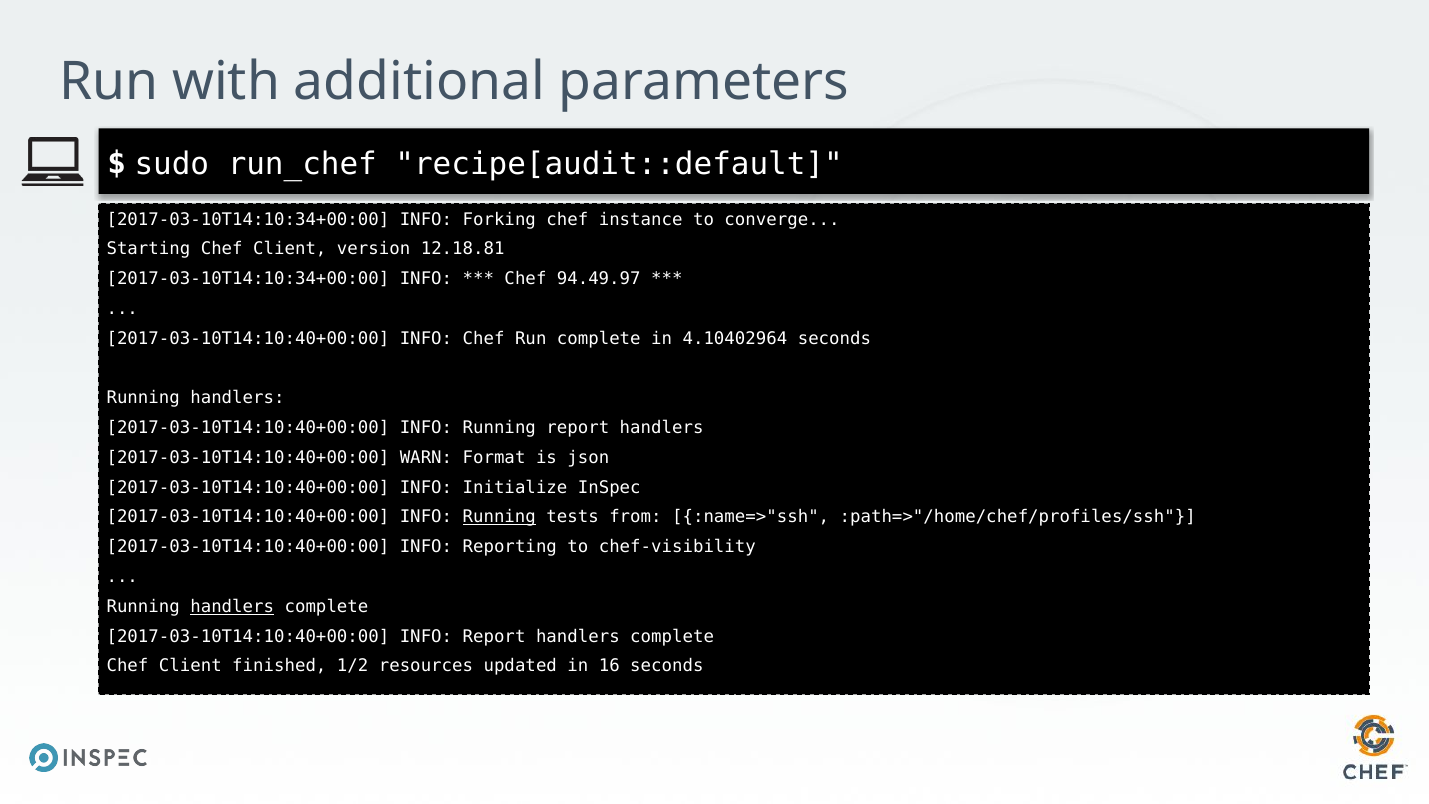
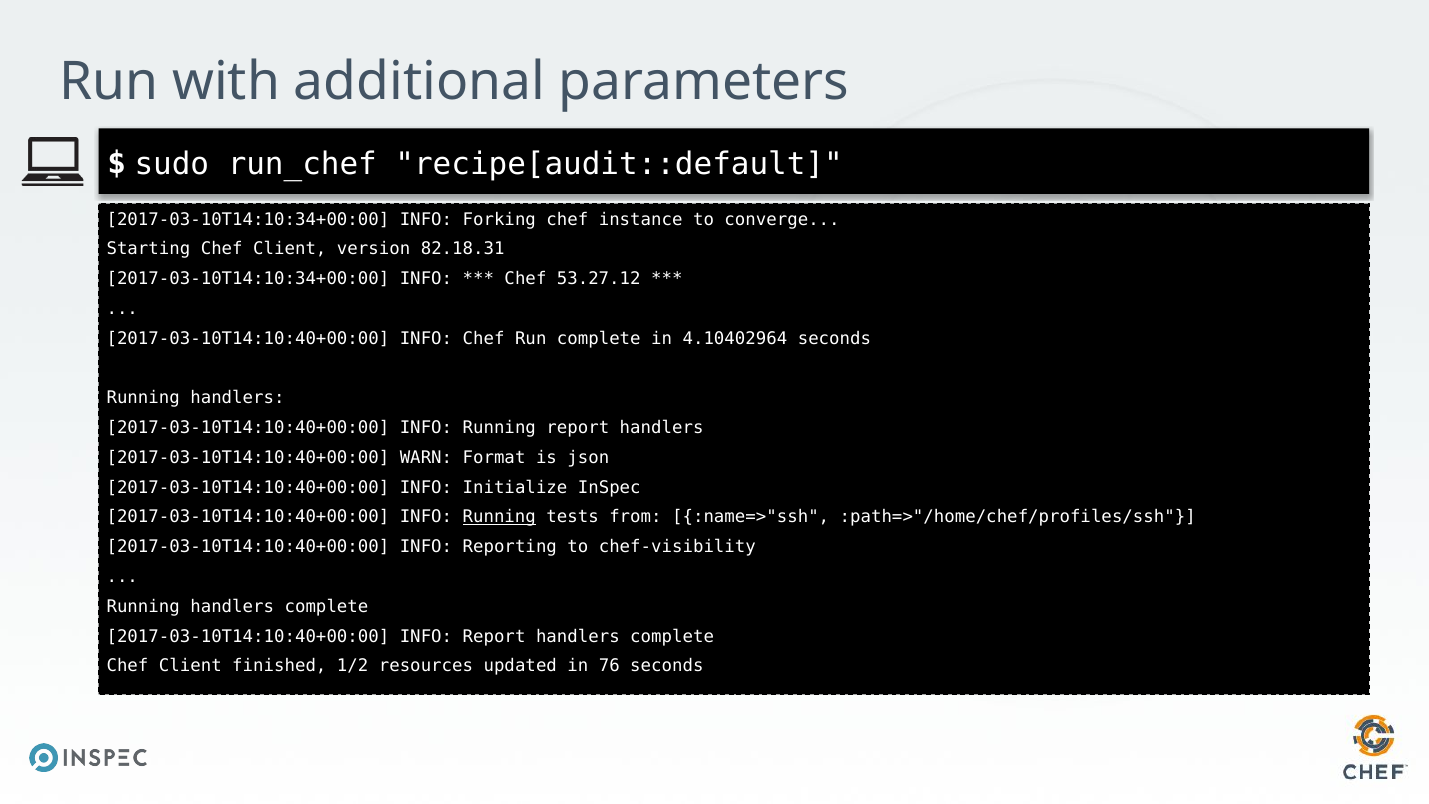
12.18.81: 12.18.81 -> 82.18.31
94.49.97: 94.49.97 -> 53.27.12
handlers at (232, 606) underline: present -> none
16: 16 -> 76
